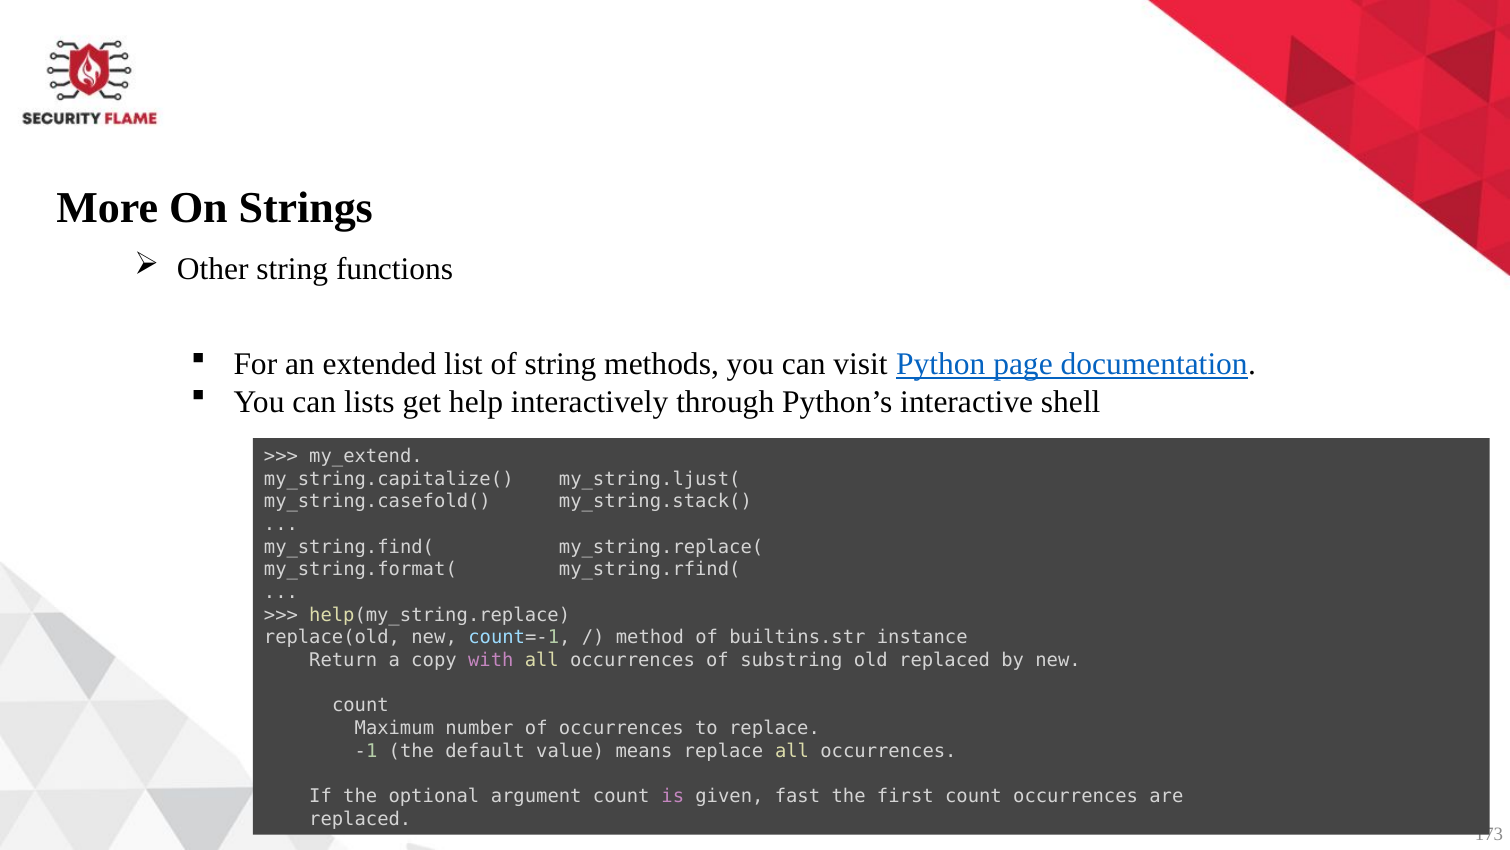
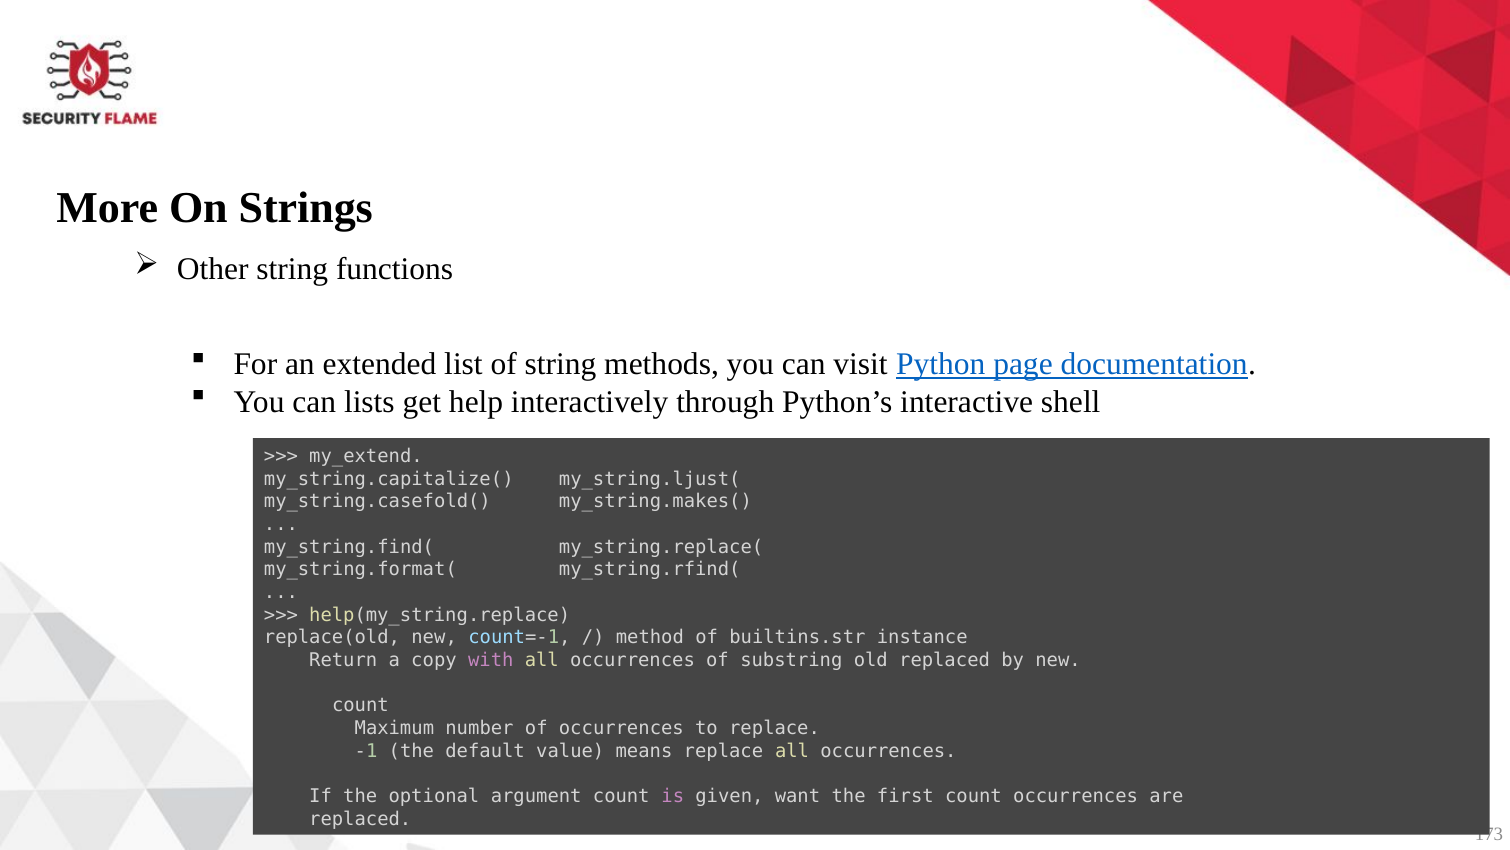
my_string.stack(: my_string.stack( -> my_string.makes(
fast: fast -> want
